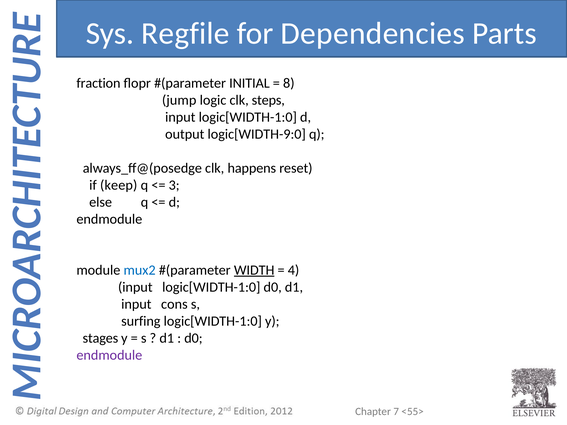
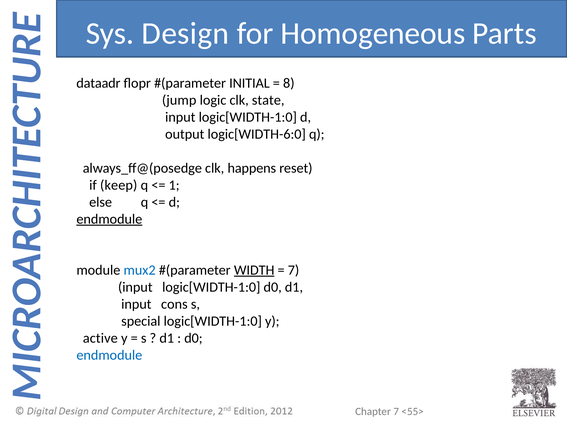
Regfile: Regfile -> Design
Dependencies: Dependencies -> Homogeneous
fraction: fraction -> dataadr
steps: steps -> state
logic[WIDTH-9:0: logic[WIDTH-9:0 -> logic[WIDTH-6:0
3: 3 -> 1
endmodule at (109, 219) underline: none -> present
4 at (294, 270): 4 -> 7
surfing: surfing -> special
stages: stages -> active
endmodule at (109, 355) colour: purple -> blue
